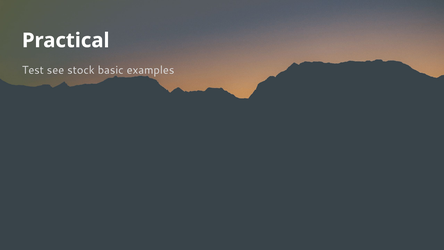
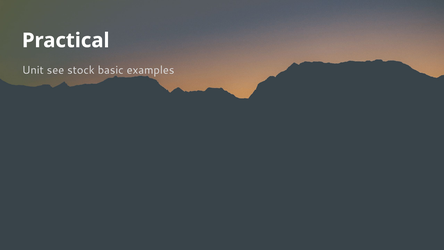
Test: Test -> Unit
